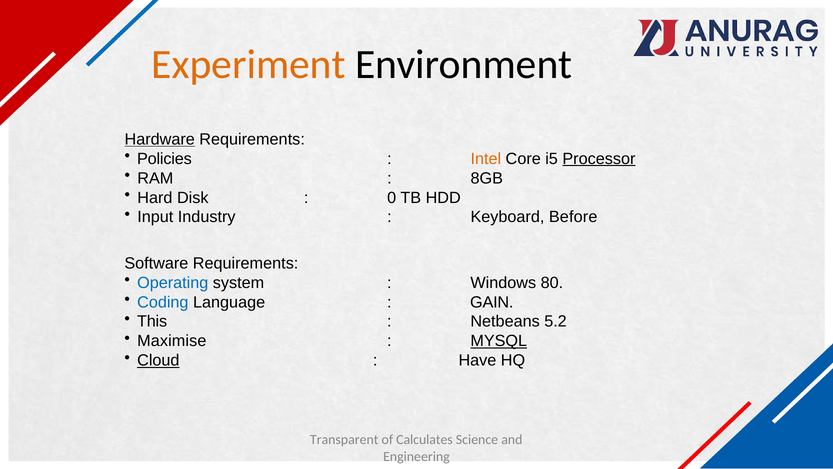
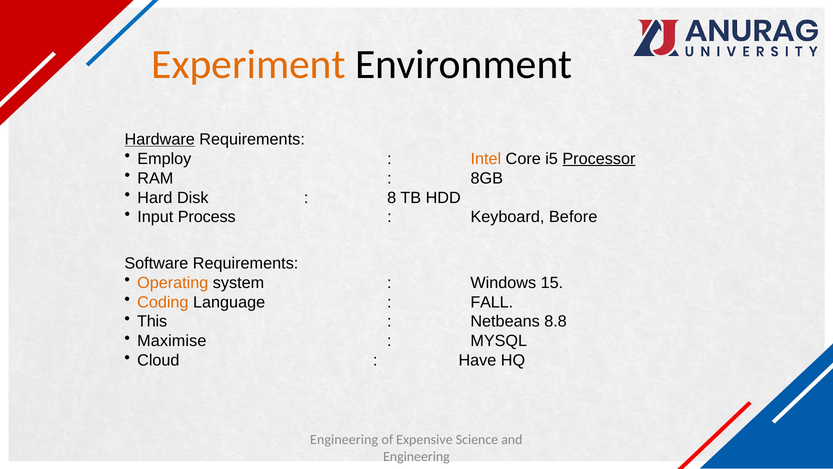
Policies: Policies -> Employ
0: 0 -> 8
Industry: Industry -> Process
Operating colour: blue -> orange
80: 80 -> 15
Coding colour: blue -> orange
GAIN: GAIN -> FALL
5.2: 5.2 -> 8.8
MYSQL underline: present -> none
Cloud underline: present -> none
Transparent at (344, 439): Transparent -> Engineering
Calculates: Calculates -> Expensive
